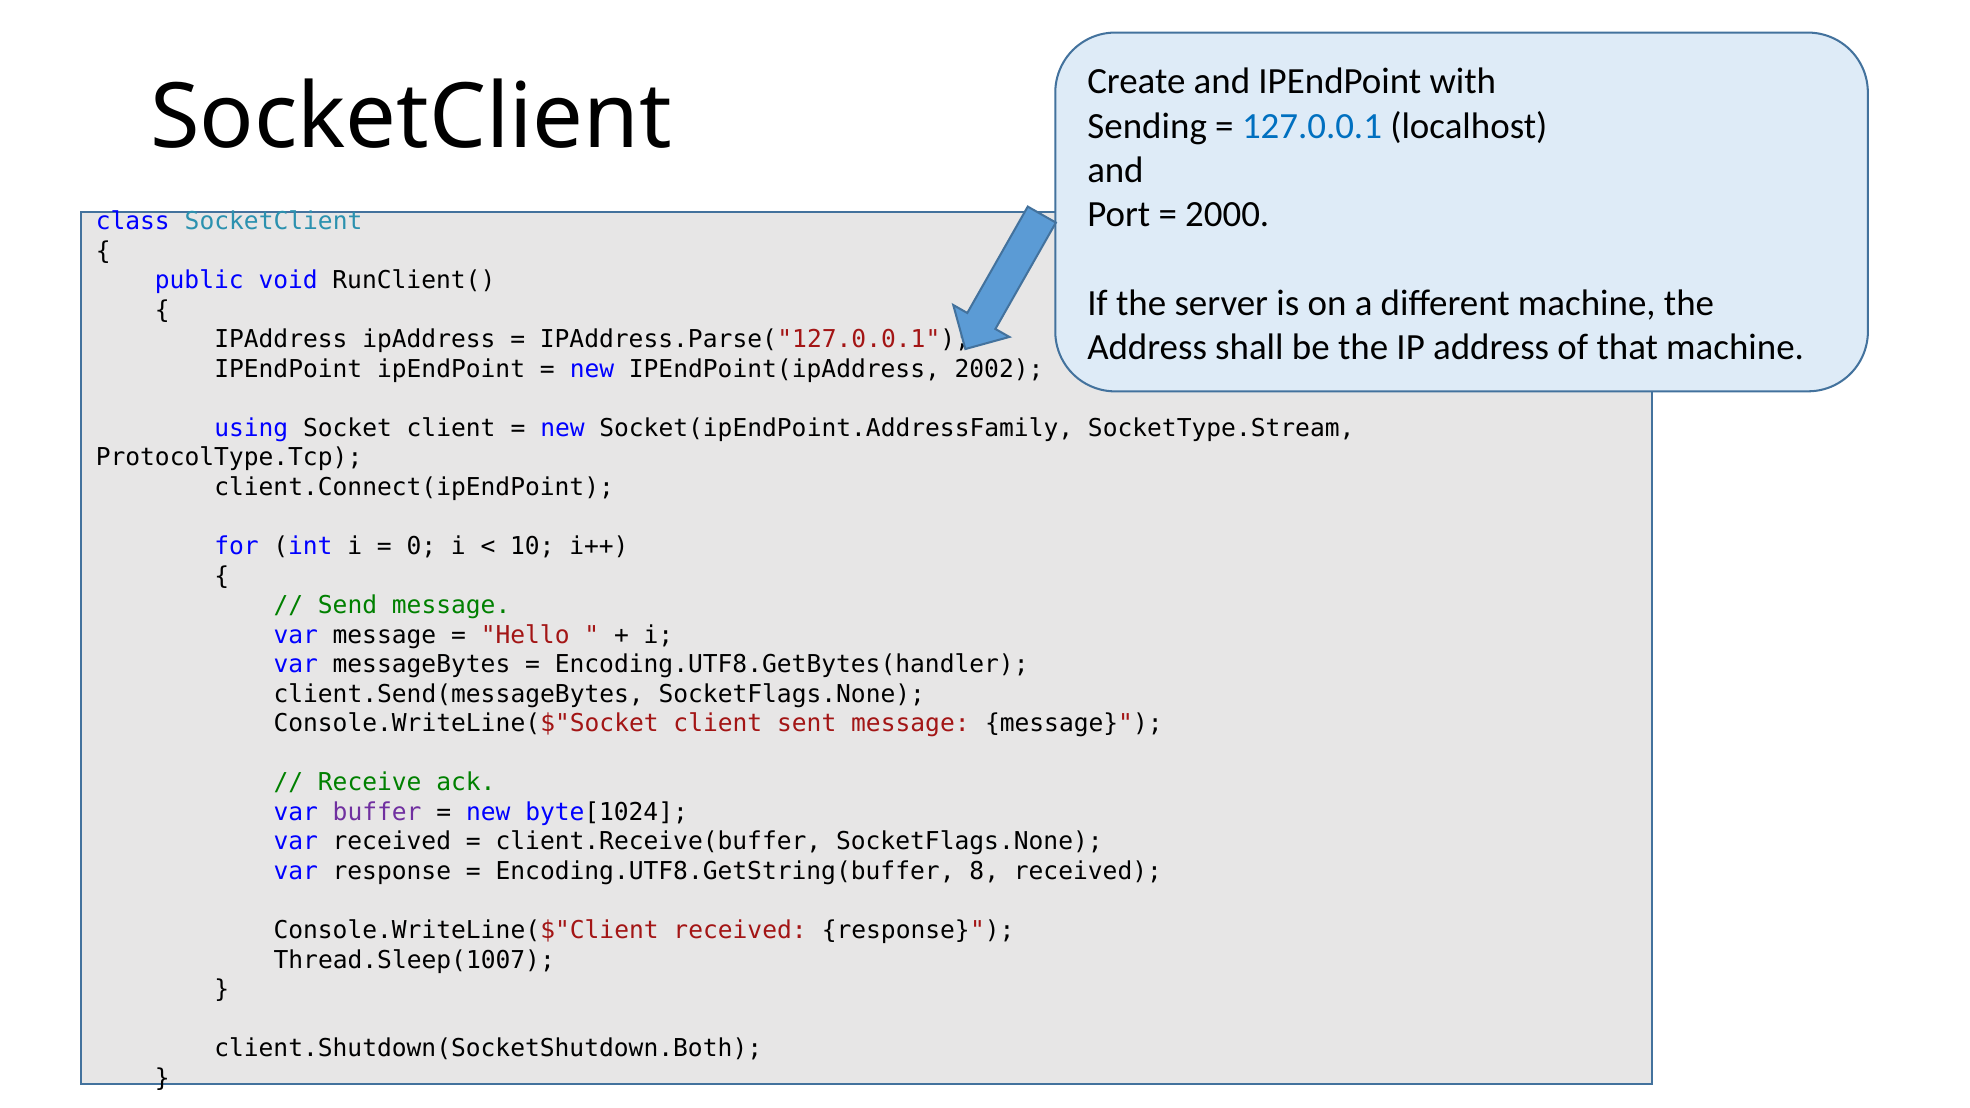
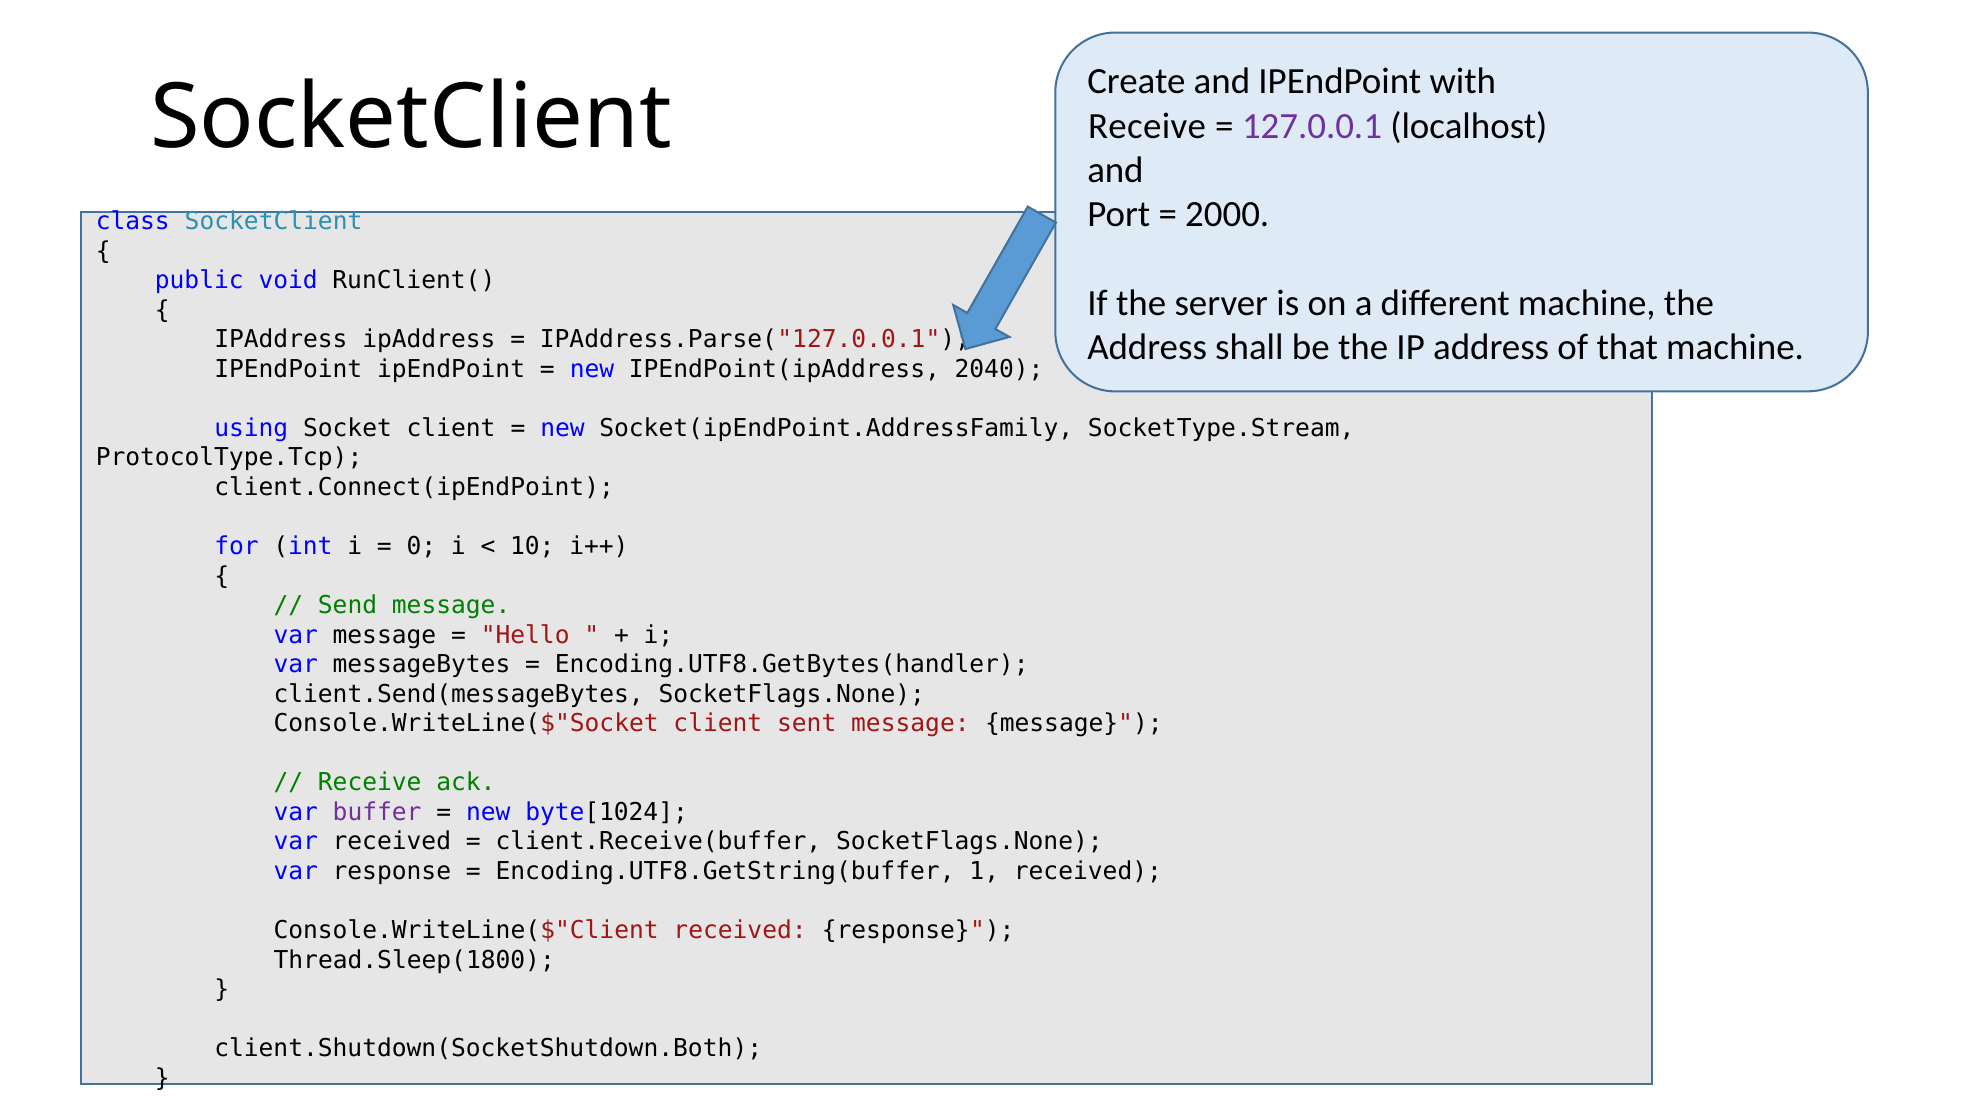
Sending at (1147, 126): Sending -> Receive
127.0.0.1 colour: blue -> purple
2002: 2002 -> 2040
8: 8 -> 1
Thread.Sleep(1007: Thread.Sleep(1007 -> Thread.Sleep(1800
